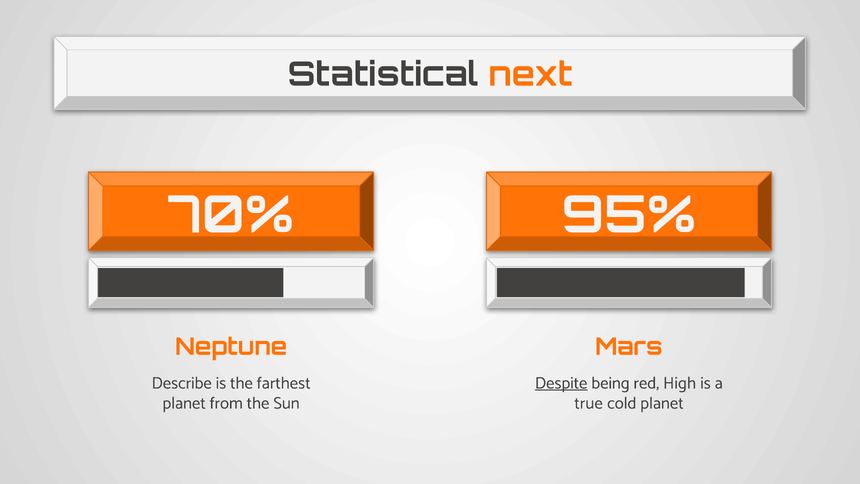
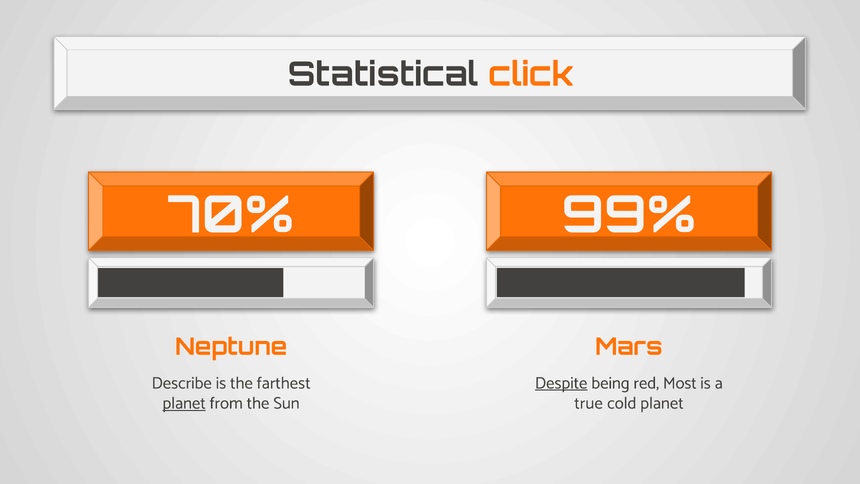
next: next -> click
95%: 95% -> 99%
High: High -> Most
planet at (184, 403) underline: none -> present
